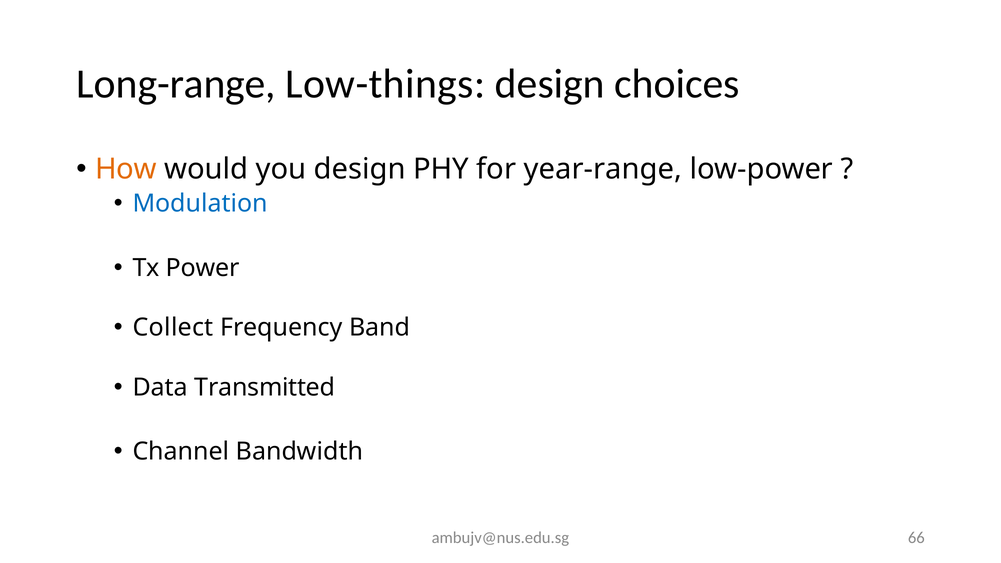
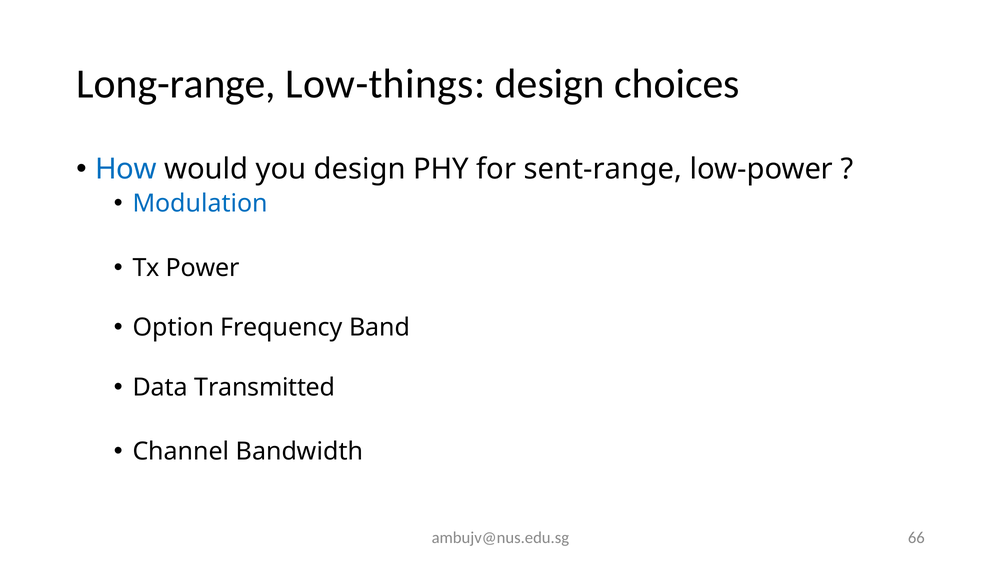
How colour: orange -> blue
year-range: year-range -> sent-range
Collect: Collect -> Option
